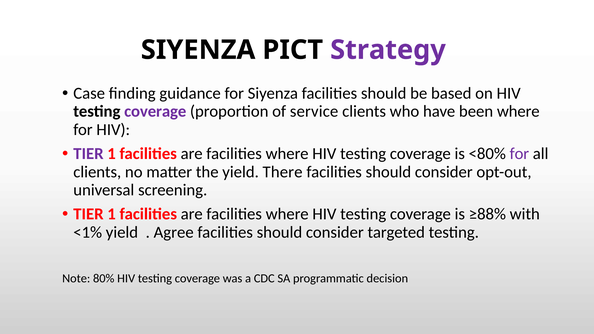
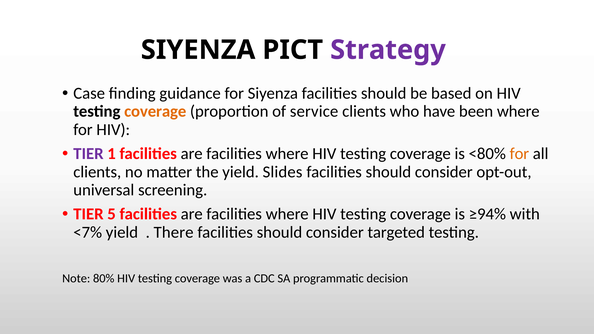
coverage at (155, 112) colour: purple -> orange
for at (519, 154) colour: purple -> orange
There: There -> Slides
1 at (112, 214): 1 -> 5
≥88%: ≥88% -> ≥94%
<1%: <1% -> <7%
Agree: Agree -> There
